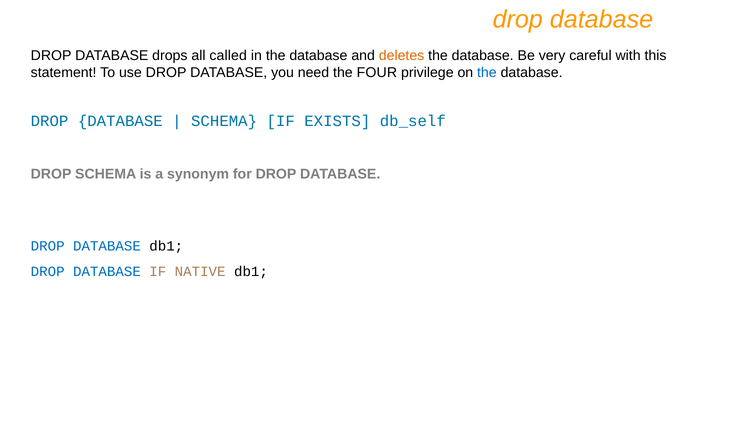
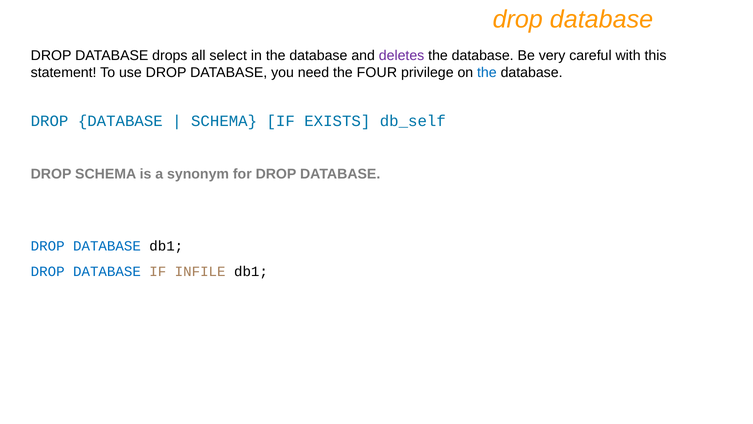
called: called -> select
deletes colour: orange -> purple
NATIVE: NATIVE -> INFILE
